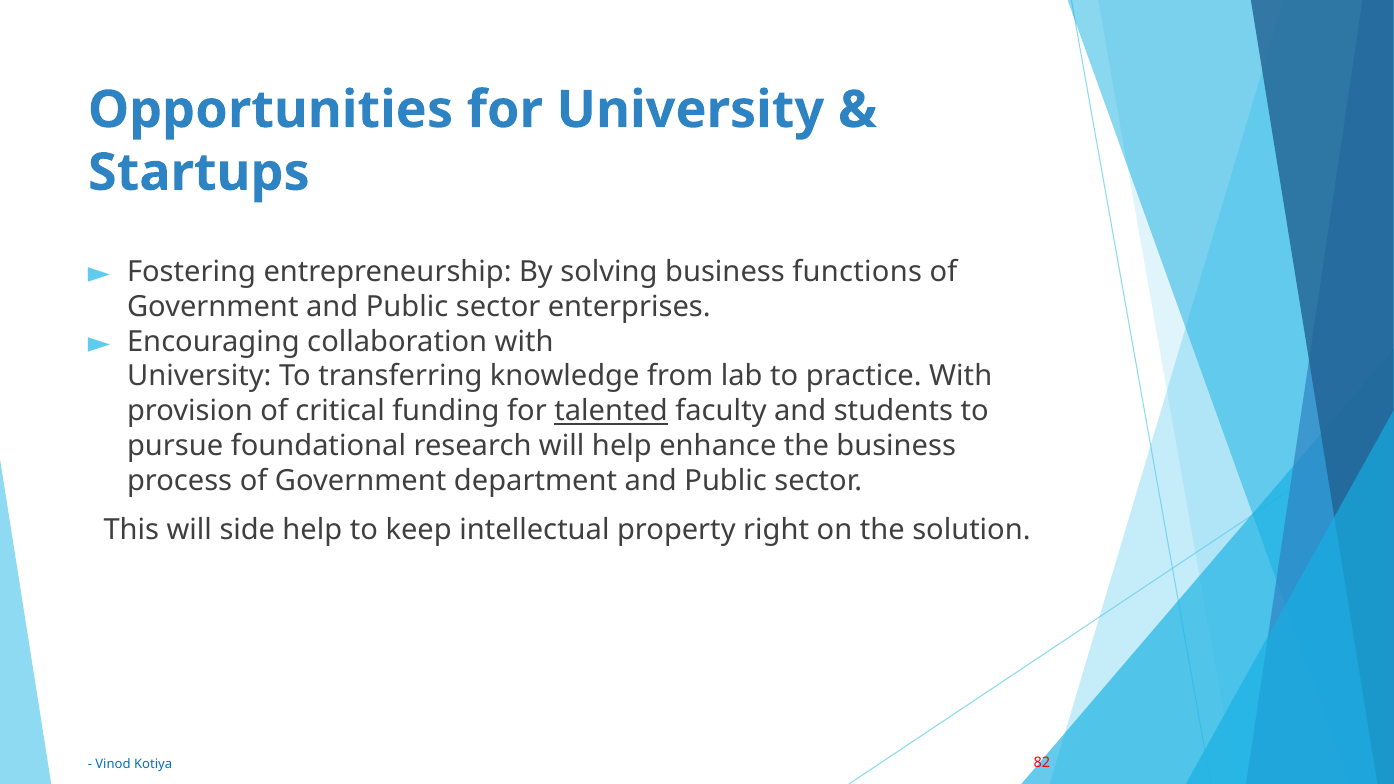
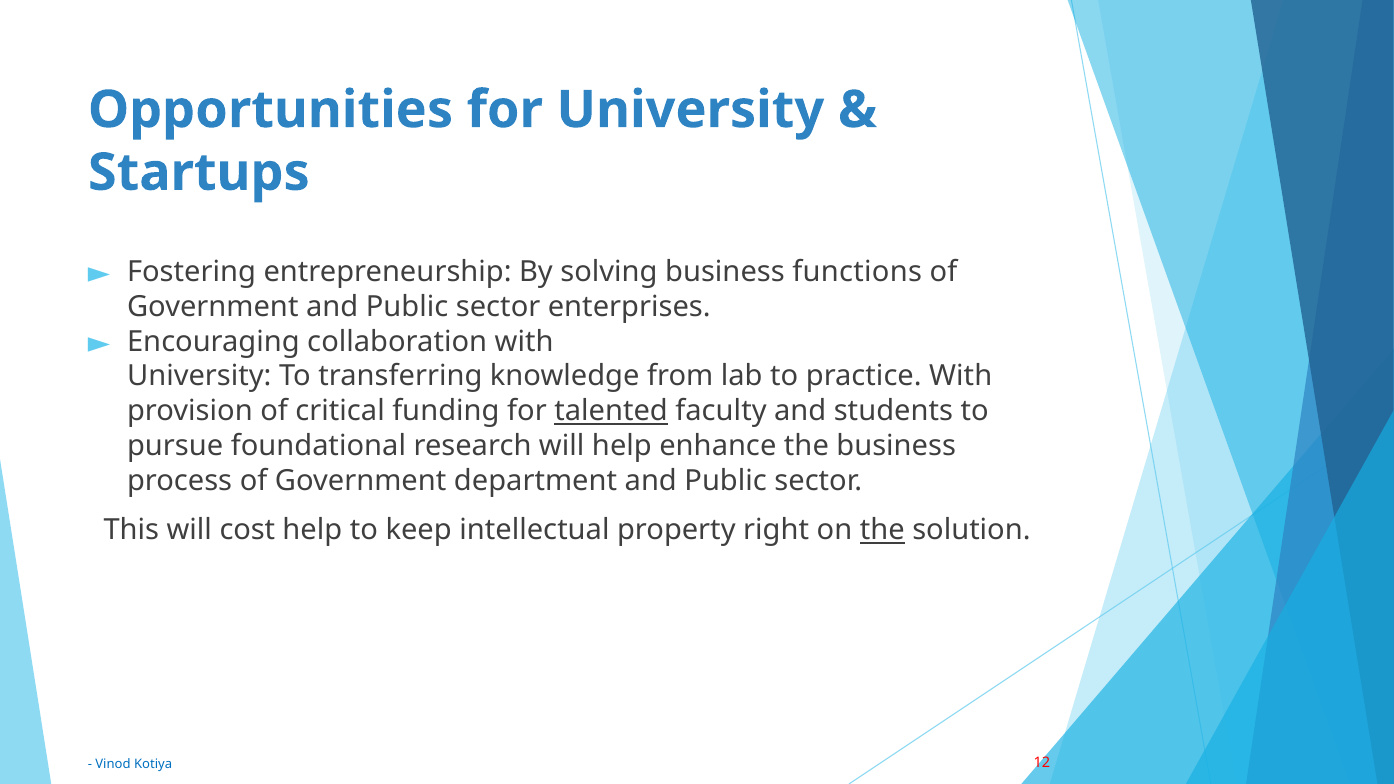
side: side -> cost
the at (882, 530) underline: none -> present
82: 82 -> 12
